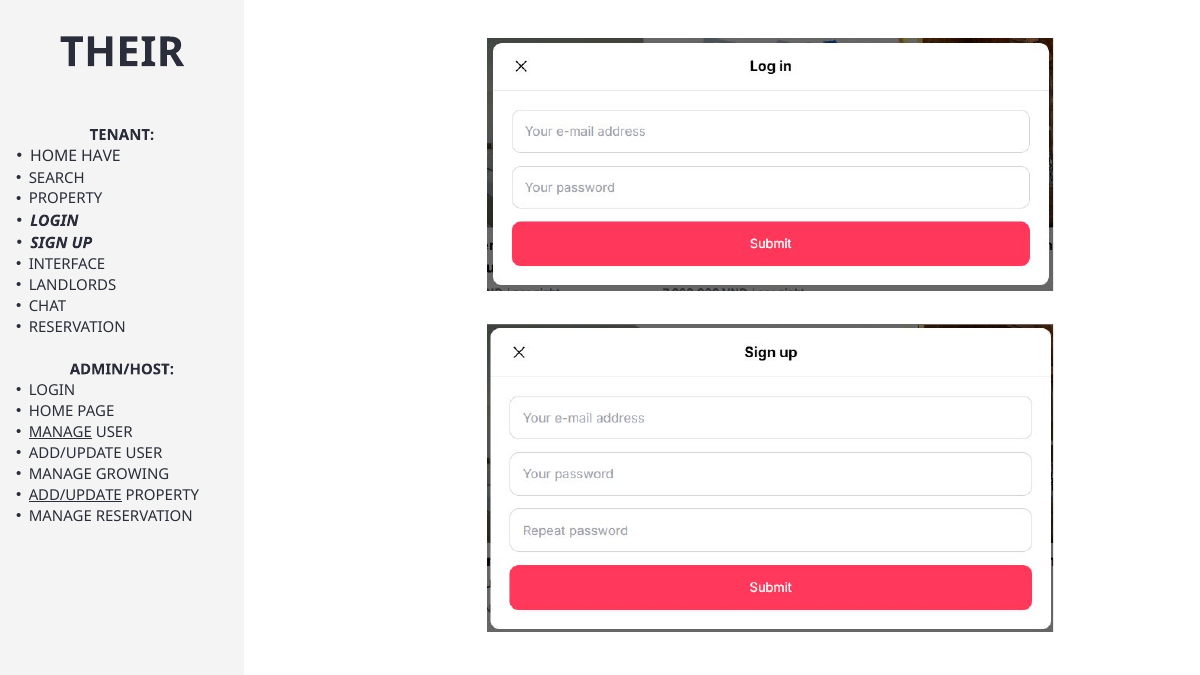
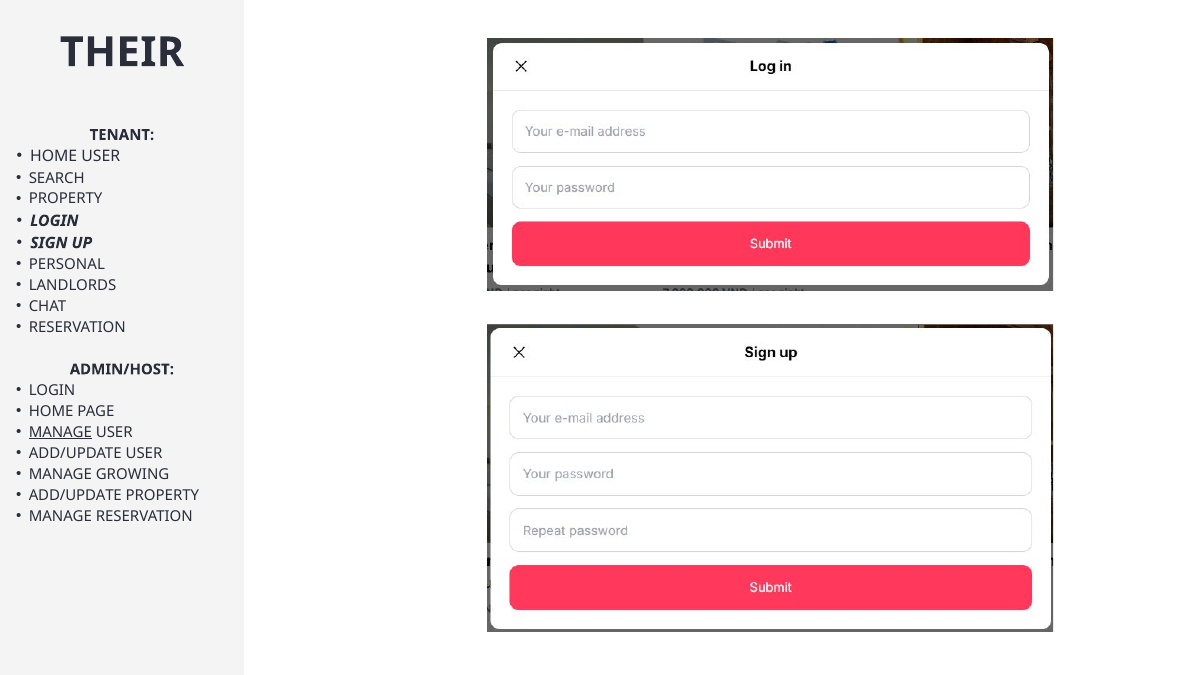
HOME HAVE: HAVE -> USER
INTERFACE: INTERFACE -> PERSONAL
ADD/UPDATE at (75, 495) underline: present -> none
